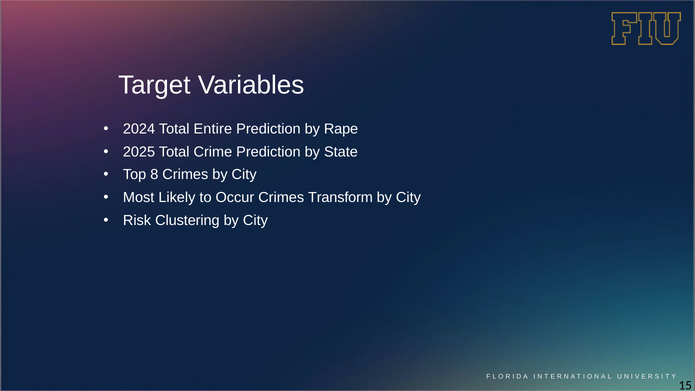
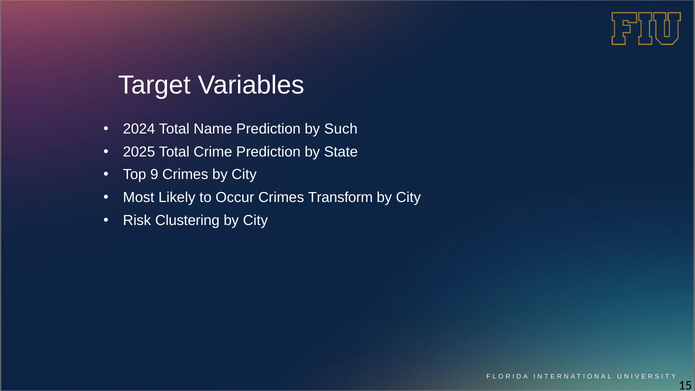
Entire: Entire -> Name
Rape: Rape -> Such
8: 8 -> 9
